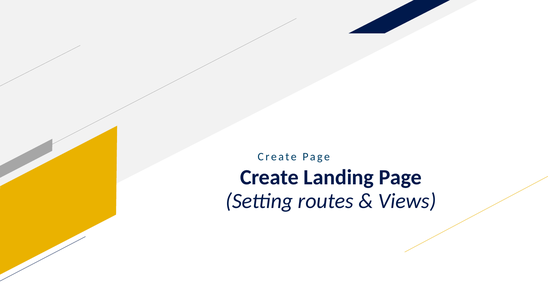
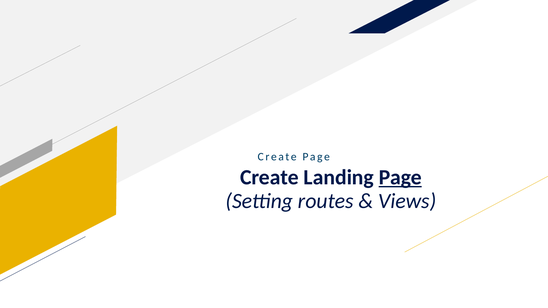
Page at (400, 178) underline: none -> present
